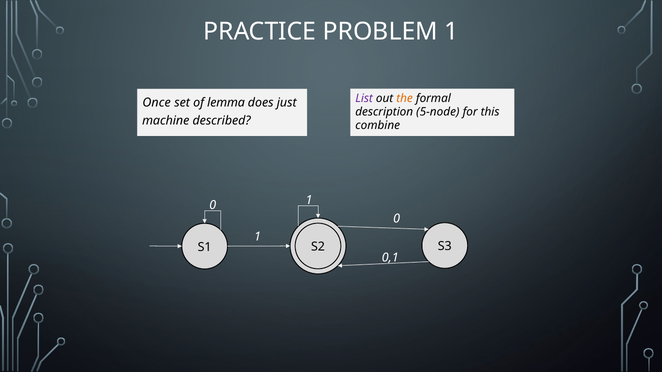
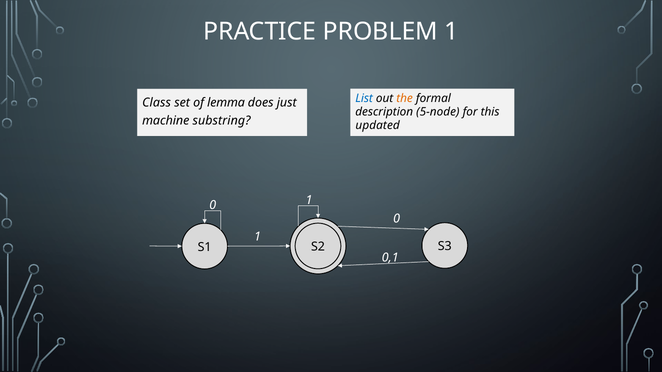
List colour: purple -> blue
Once: Once -> Class
described: described -> substring
combine: combine -> updated
